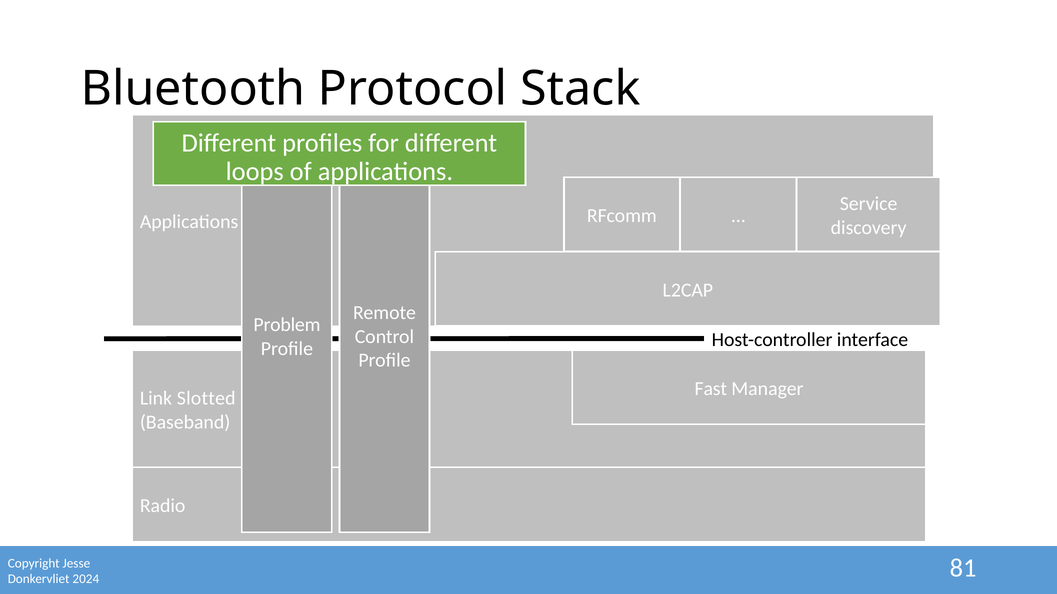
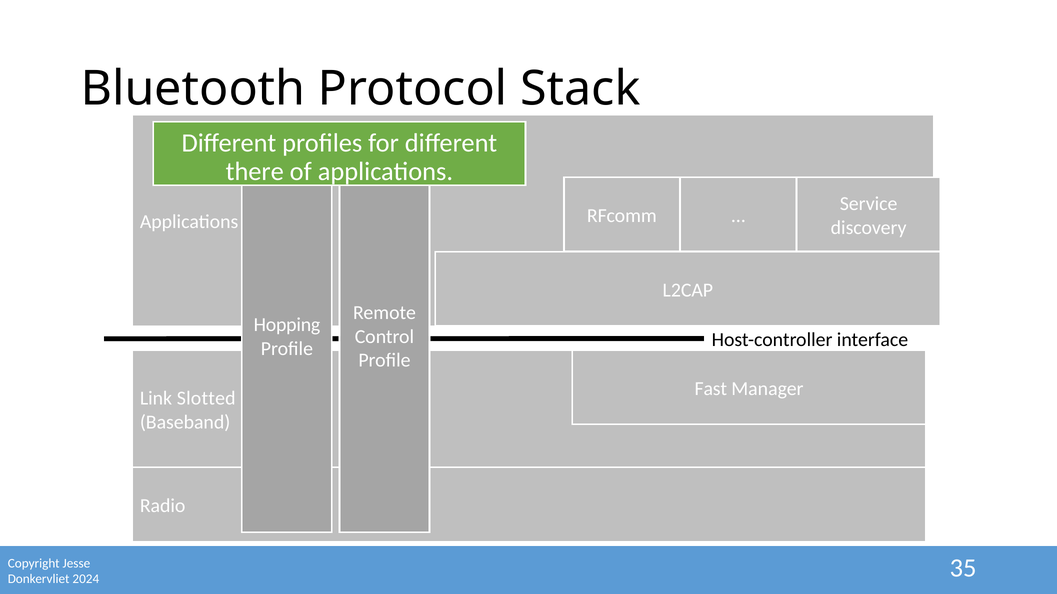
loops: loops -> there
Problem: Problem -> Hopping
81: 81 -> 35
